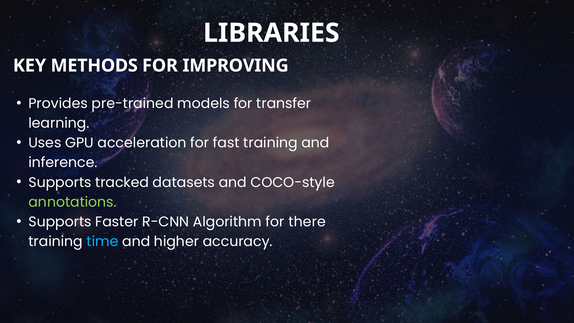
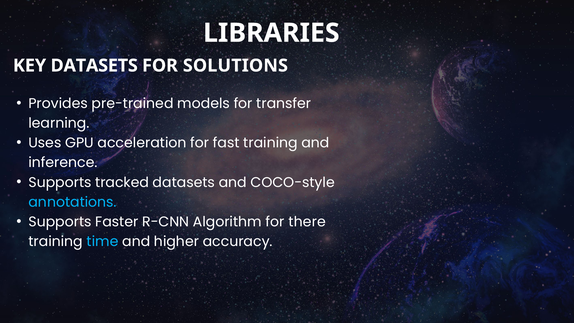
KEY METHODS: METHODS -> DATASETS
IMPROVING: IMPROVING -> SOLUTIONS
annotations colour: light green -> light blue
